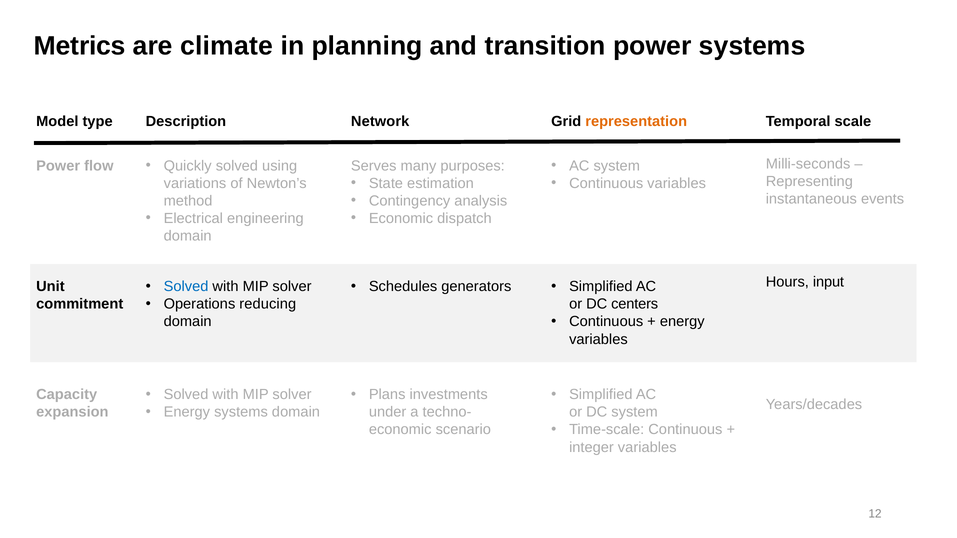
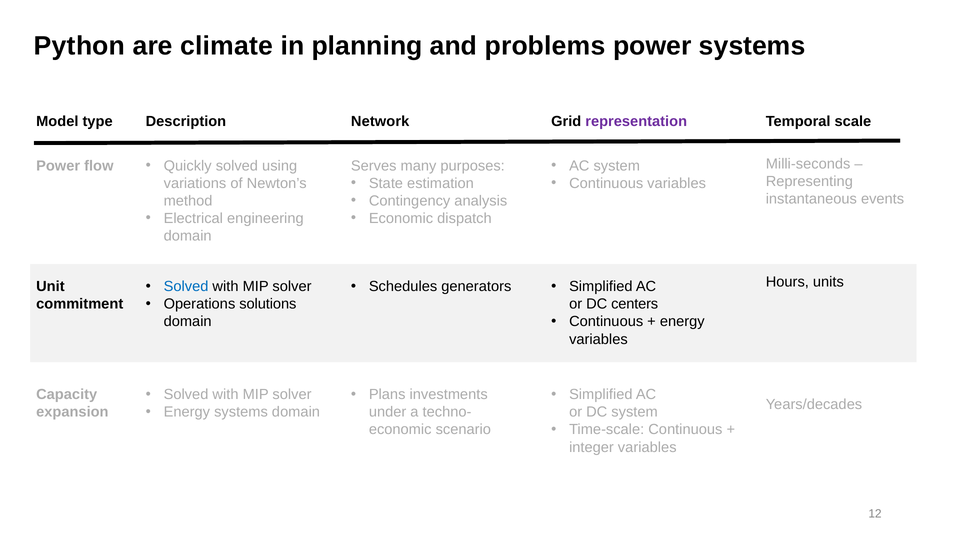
Metrics: Metrics -> Python
transition: transition -> problems
representation colour: orange -> purple
input: input -> units
reducing: reducing -> solutions
